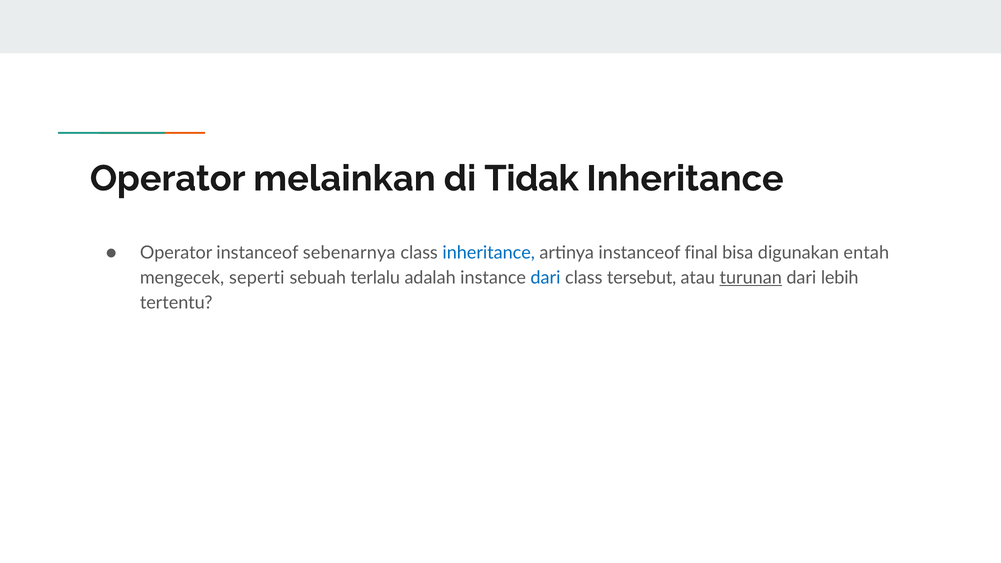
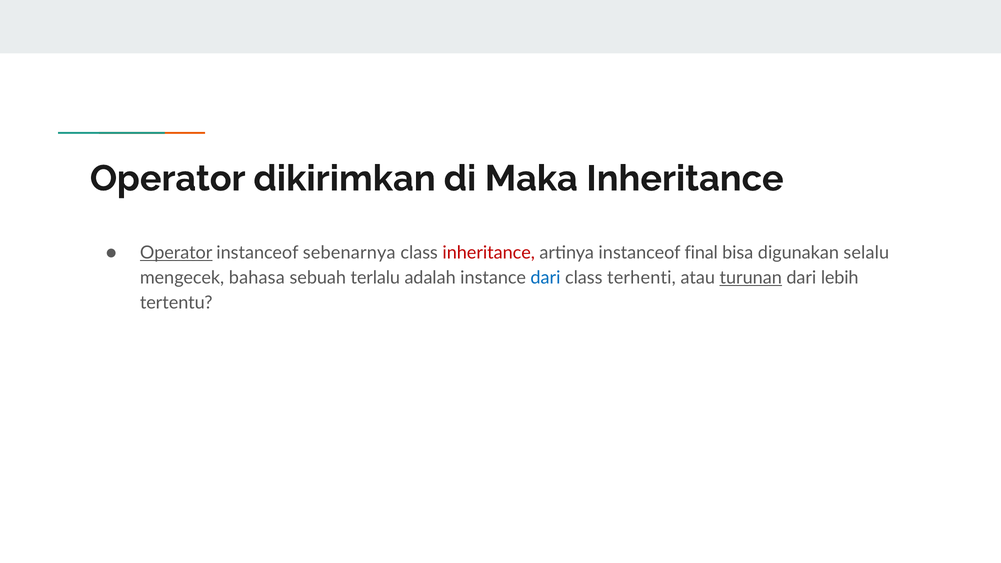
melainkan: melainkan -> dikirimkan
Tidak: Tidak -> Maka
Operator at (176, 253) underline: none -> present
inheritance at (489, 253) colour: blue -> red
entah: entah -> selalu
seperti: seperti -> bahasa
tersebut: tersebut -> terhenti
